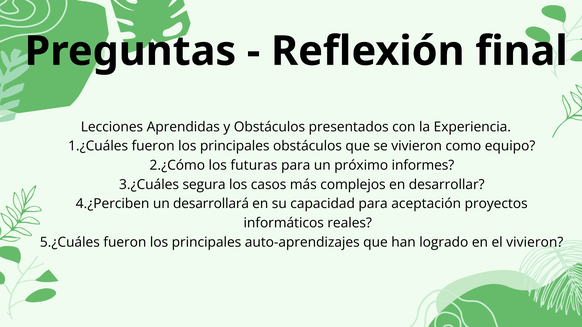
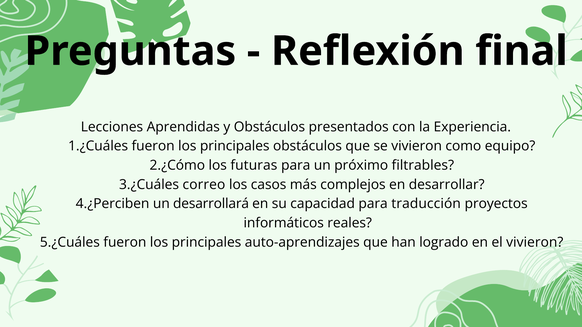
informes: informes -> filtrables
segura: segura -> correo
aceptación: aceptación -> traducción
